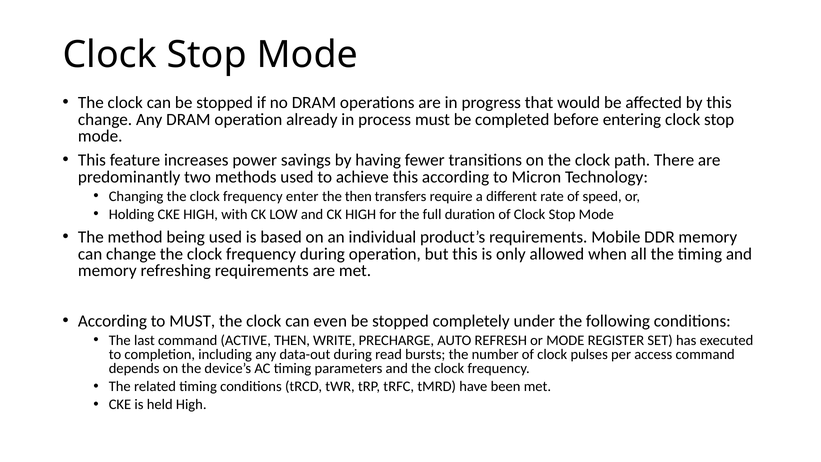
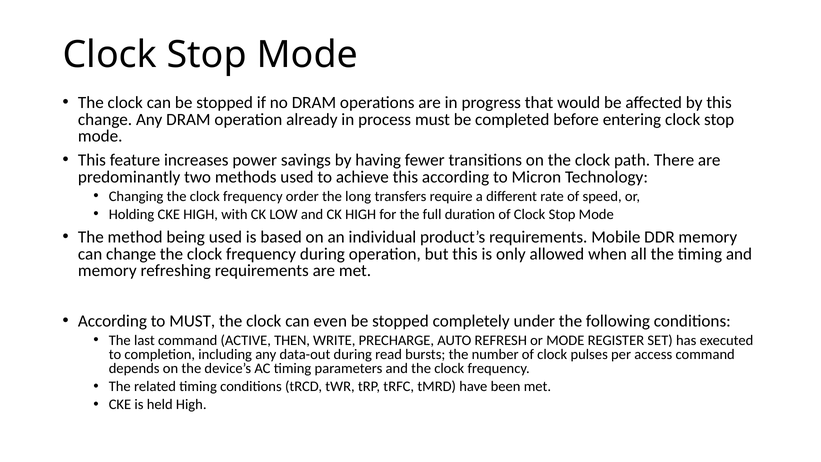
enter: enter -> order
the then: then -> long
